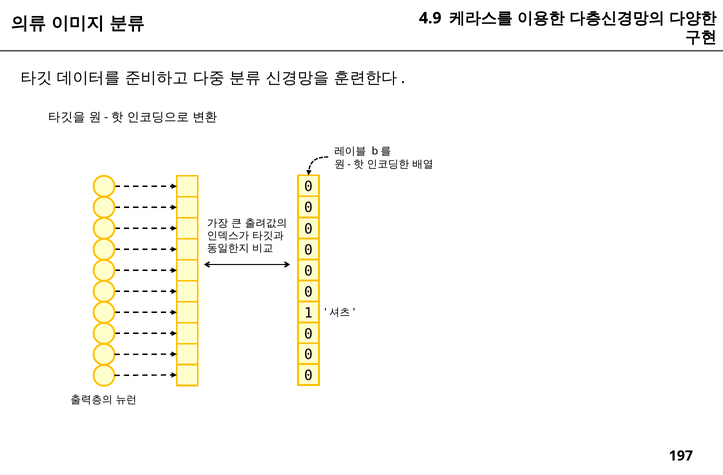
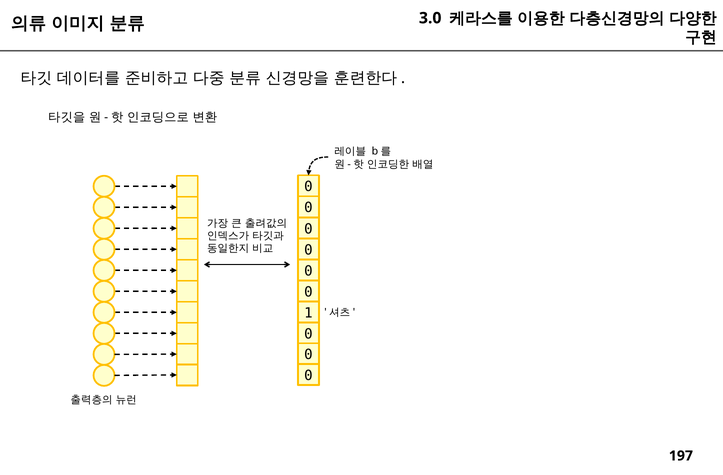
4.9: 4.9 -> 3.0
